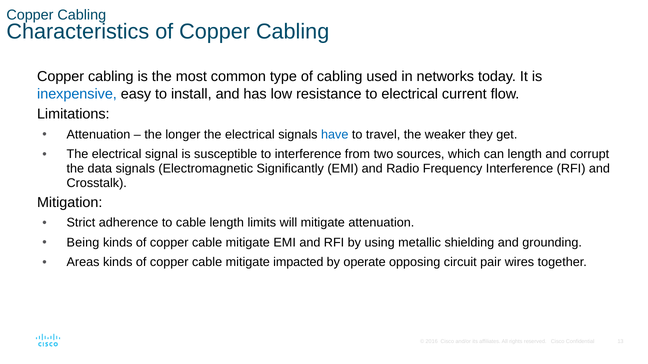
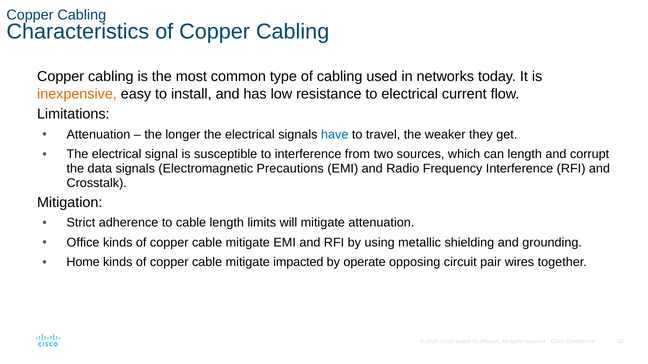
inexpensive colour: blue -> orange
Significantly: Significantly -> Precautions
Being: Being -> Office
Areas: Areas -> Home
